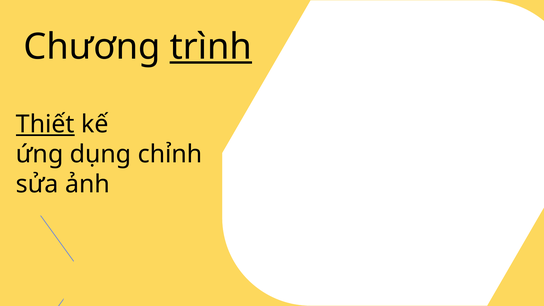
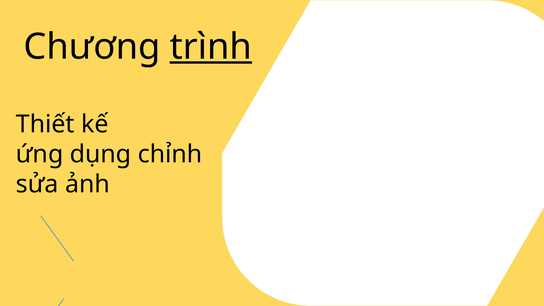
Thiết underline: present -> none
